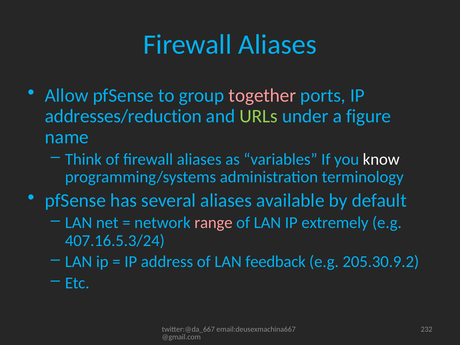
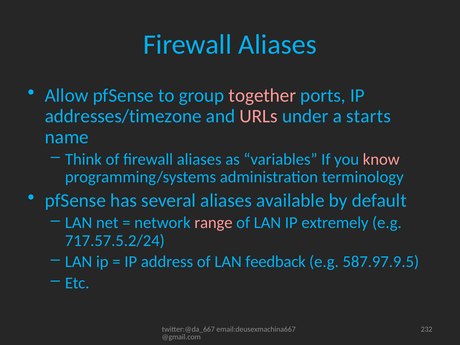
addresses/reduction: addresses/reduction -> addresses/timezone
URLs colour: light green -> pink
figure: figure -> starts
know colour: white -> pink
407.16.5.3/24: 407.16.5.3/24 -> 717.57.5.2/24
205.30.9.2: 205.30.9.2 -> 587.97.9.5
